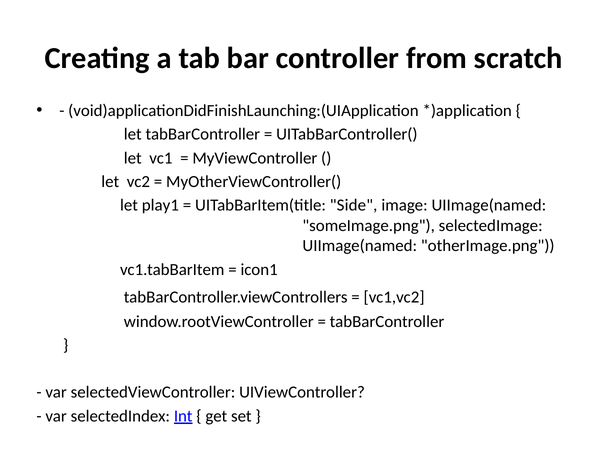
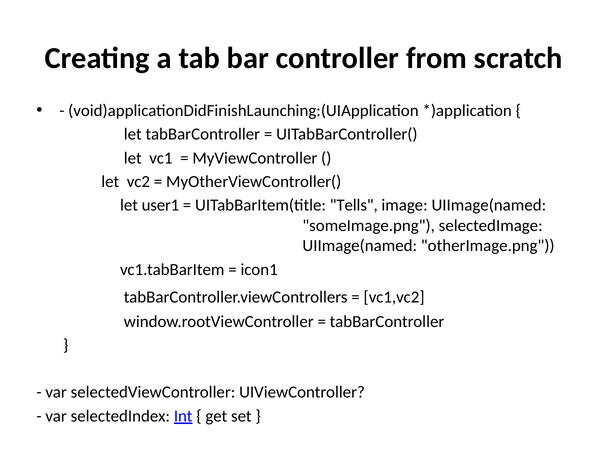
play1: play1 -> user1
Side: Side -> Tells
